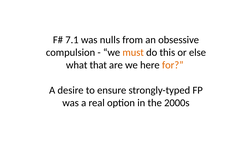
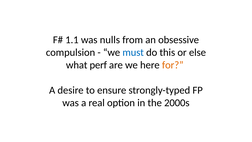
7.1: 7.1 -> 1.1
must colour: orange -> blue
that: that -> perf
